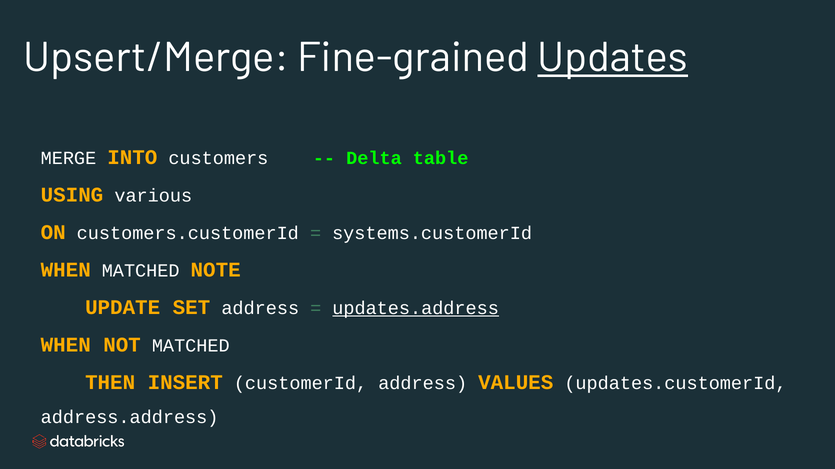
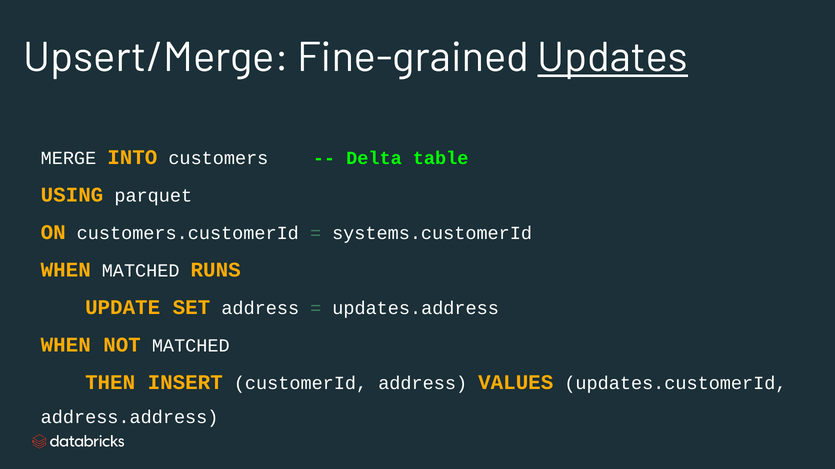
various: various -> parquet
NOTE: NOTE -> RUNS
updates.address underline: present -> none
